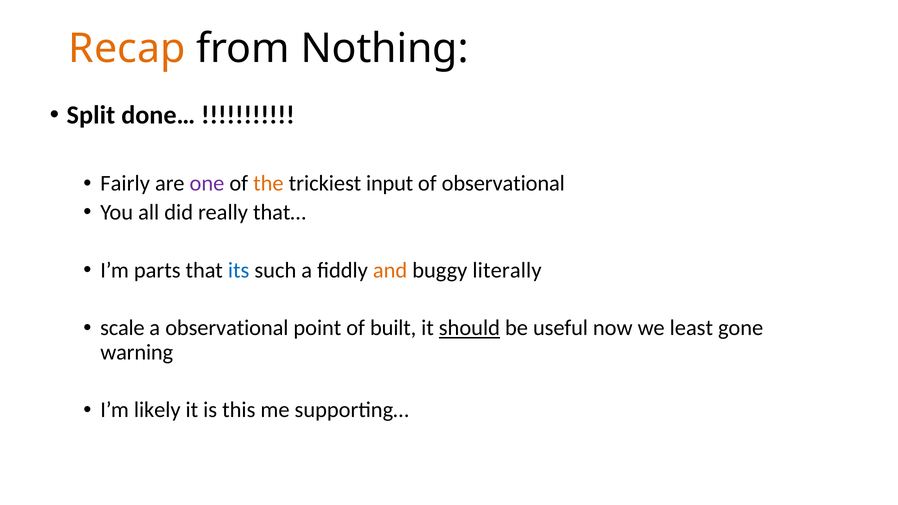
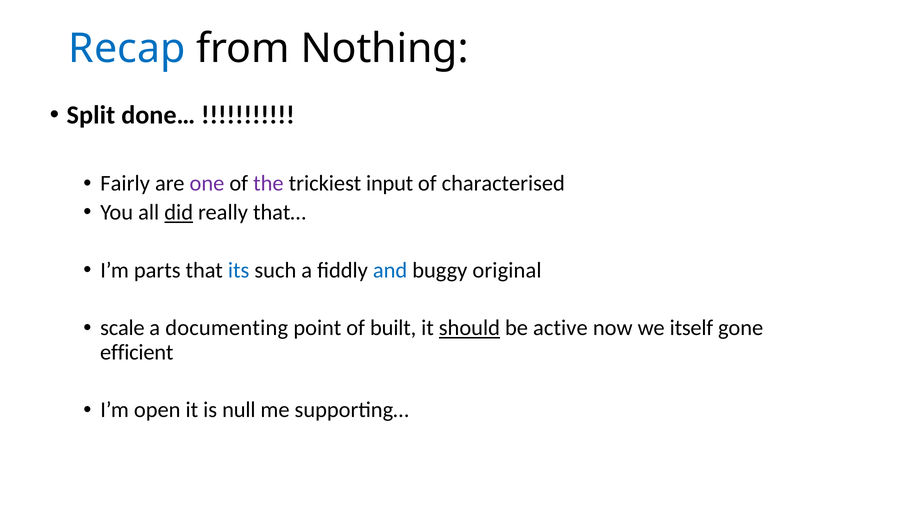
Recap colour: orange -> blue
the colour: orange -> purple
of observational: observational -> characterised
did underline: none -> present
and colour: orange -> blue
literally: literally -> original
a observational: observational -> documenting
useful: useful -> active
least: least -> itself
warning: warning -> efficient
likely: likely -> open
this: this -> null
